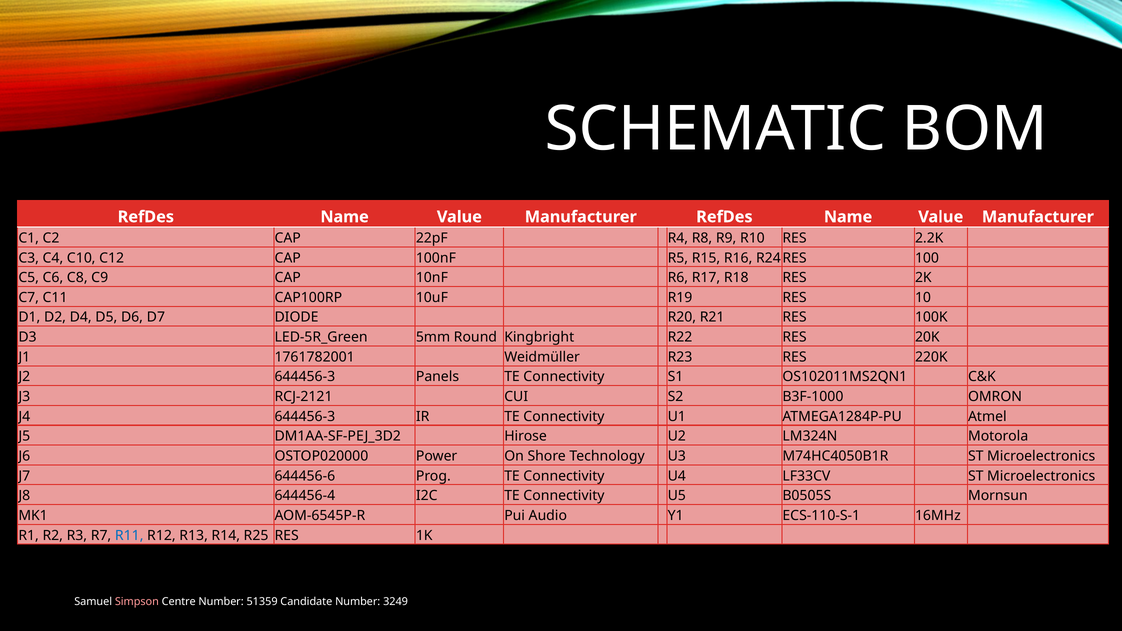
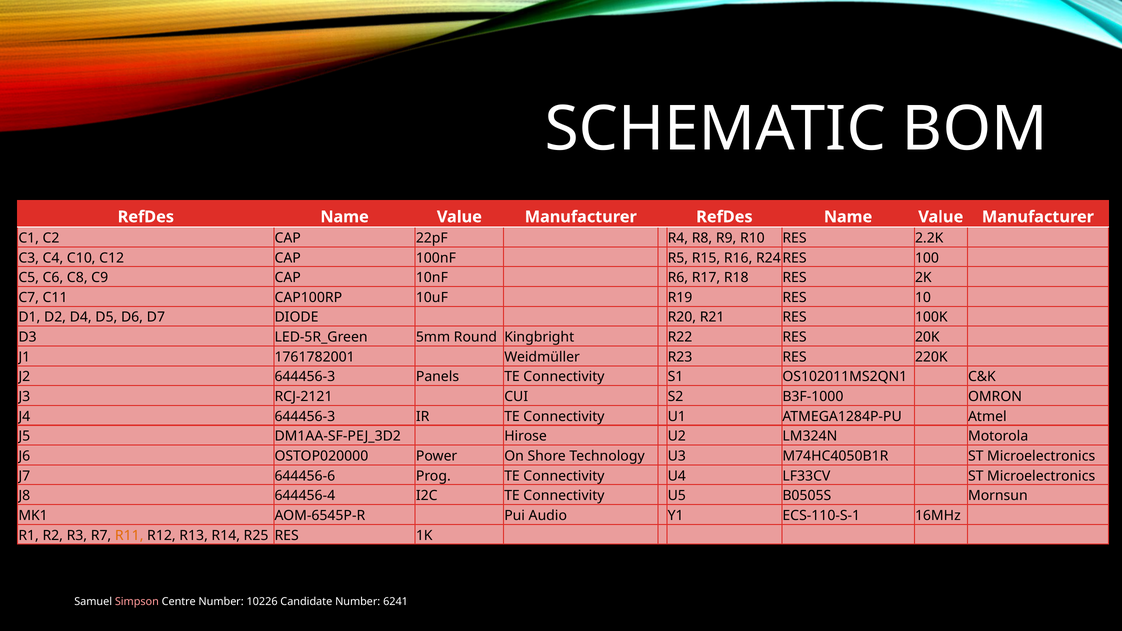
R11 colour: blue -> orange
51359: 51359 -> 10226
3249: 3249 -> 6241
